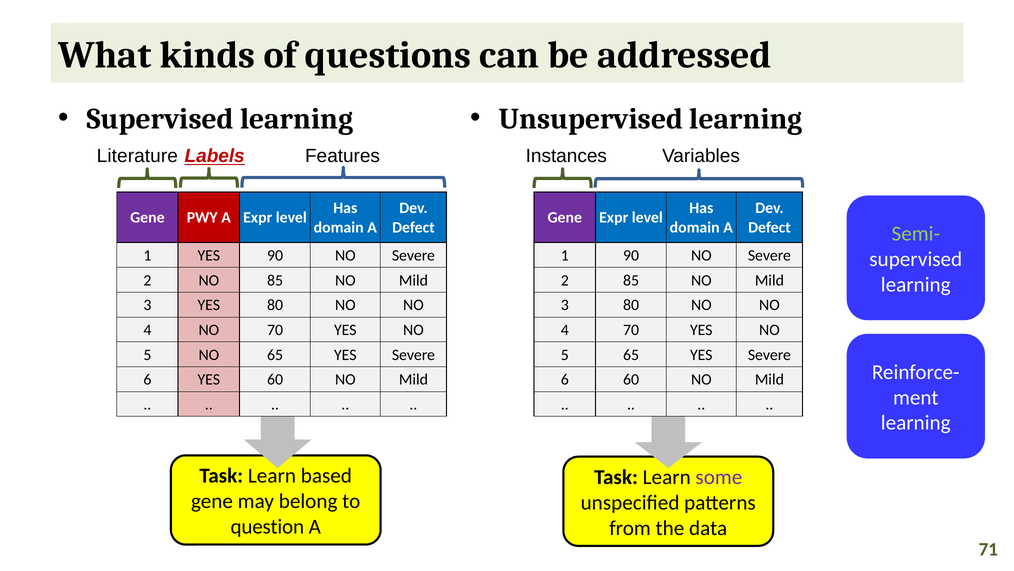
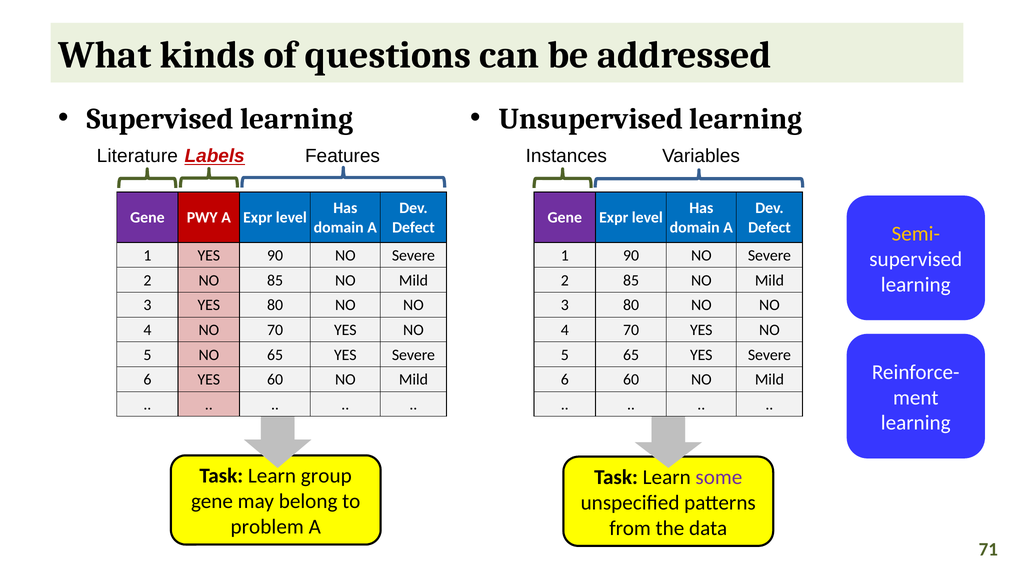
Semi- colour: light green -> yellow
based: based -> group
question: question -> problem
